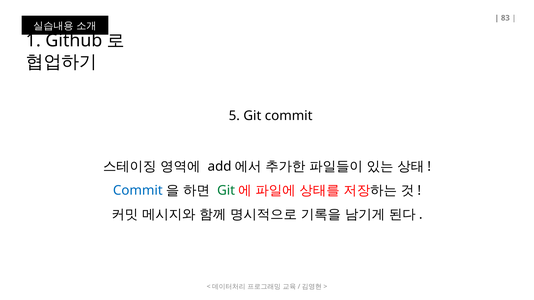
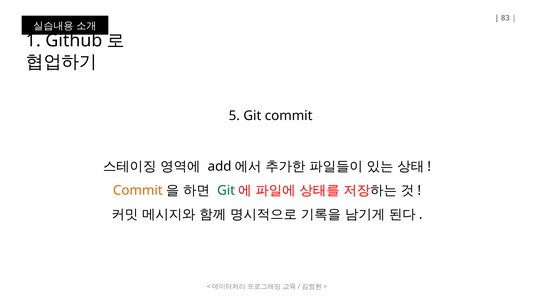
Commit at (138, 191) colour: blue -> orange
